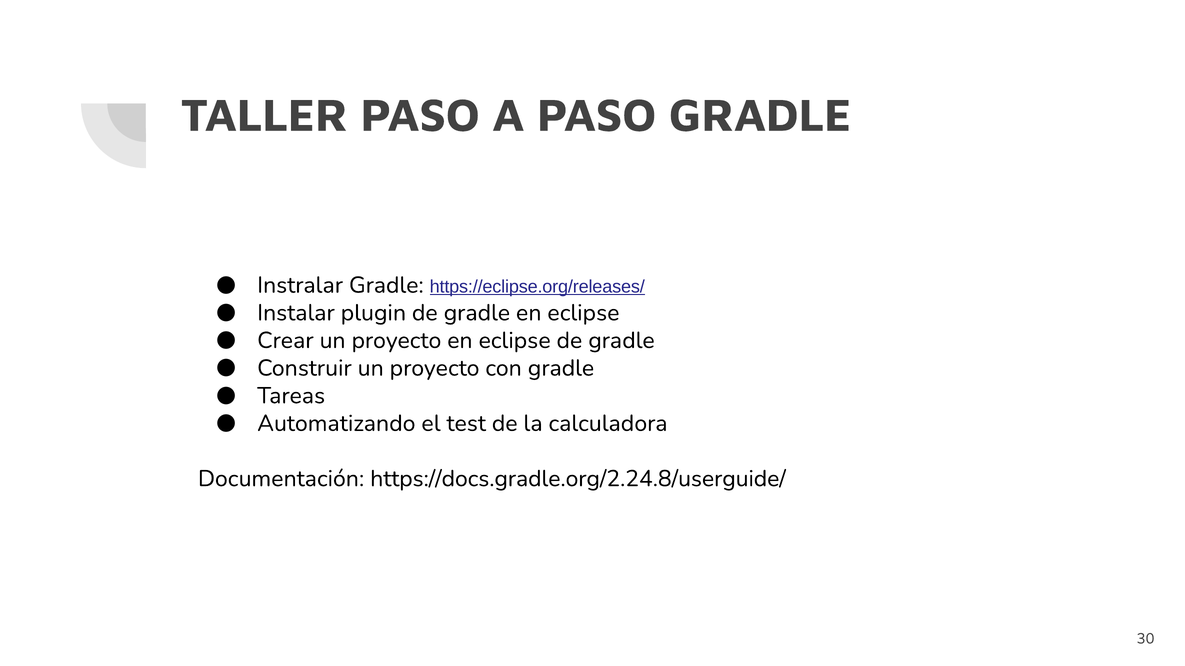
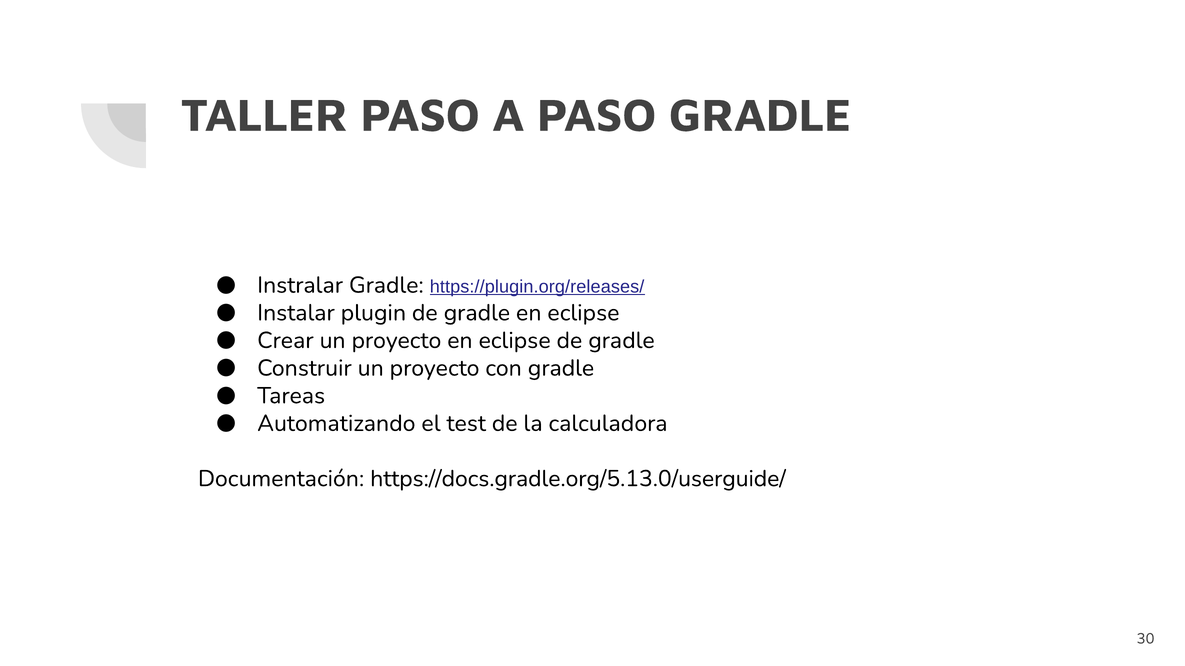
https://eclipse.org/releases/: https://eclipse.org/releases/ -> https://plugin.org/releases/
https://docs.gradle.org/2.24.8/userguide/: https://docs.gradle.org/2.24.8/userguide/ -> https://docs.gradle.org/5.13.0/userguide/
